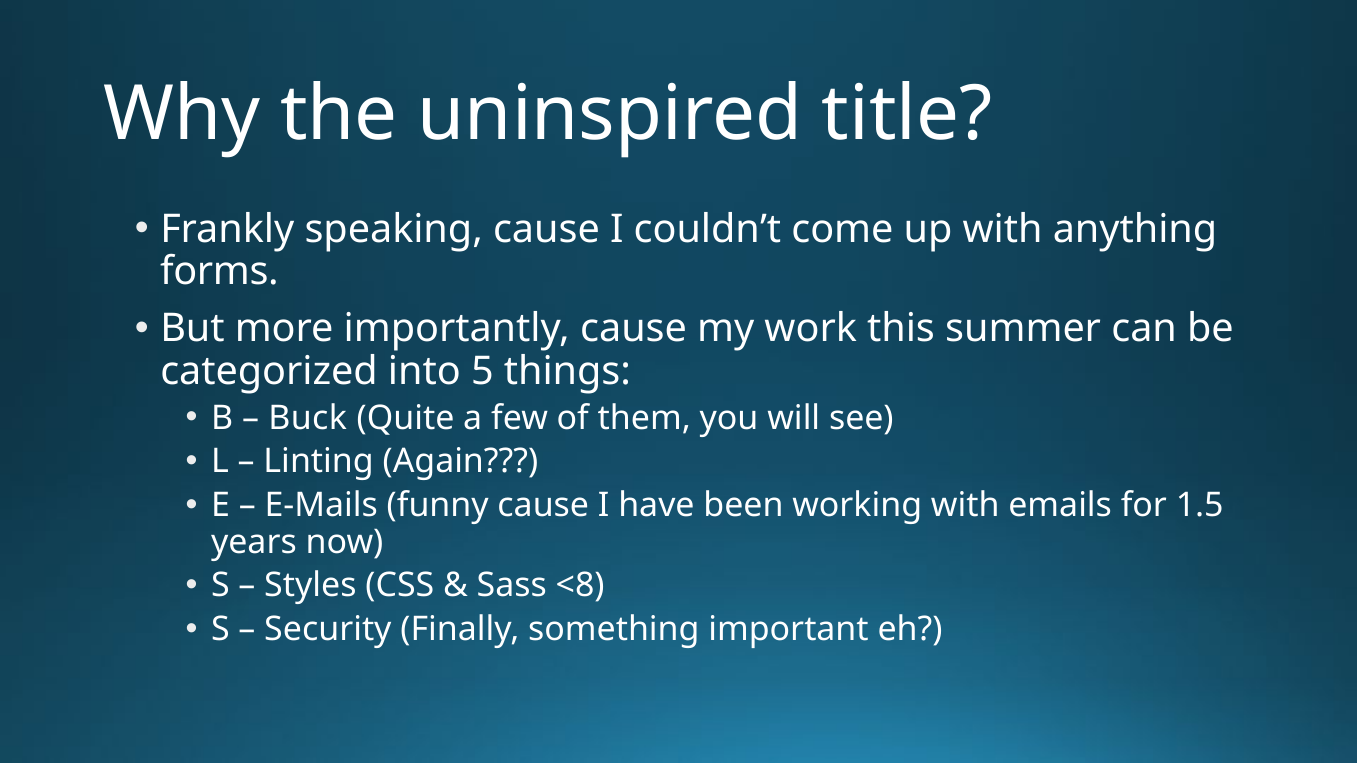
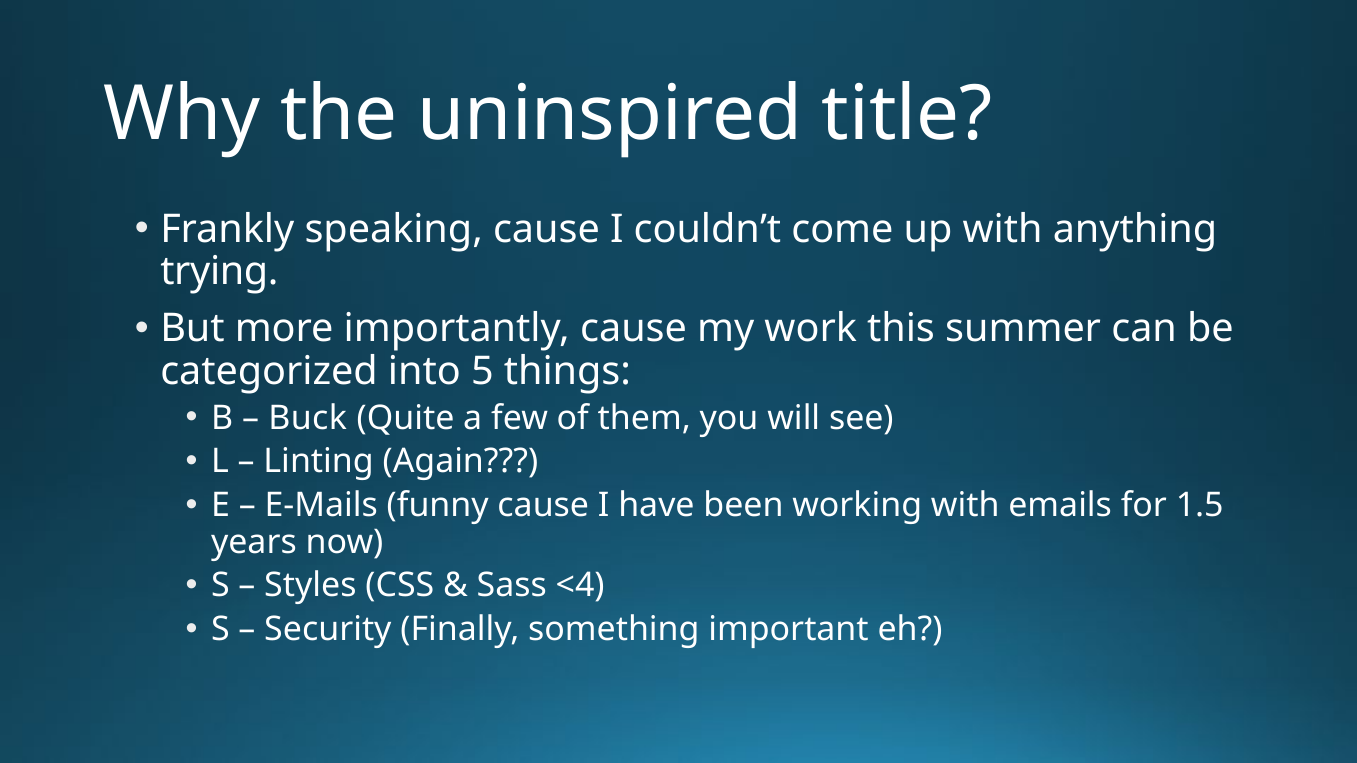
forms: forms -> trying
<8: <8 -> <4
